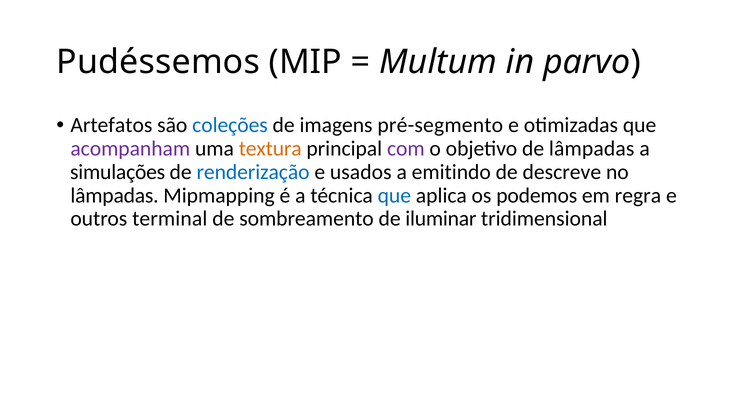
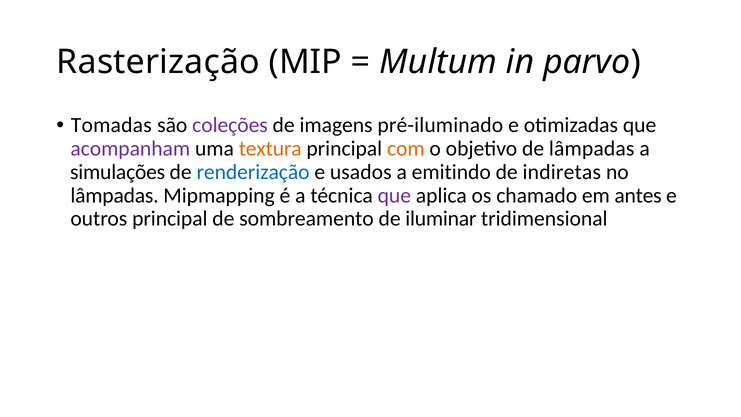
Pudéssemos: Pudéssemos -> Rasterização
Artefatos: Artefatos -> Tomadas
coleções colour: blue -> purple
pré-segmento: pré-segmento -> pré-iluminado
com colour: purple -> orange
descreve: descreve -> indiretas
que at (394, 195) colour: blue -> purple
podemos: podemos -> chamado
regra: regra -> antes
outros terminal: terminal -> principal
